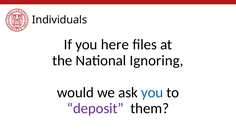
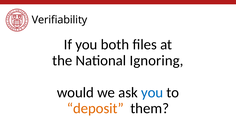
Individuals: Individuals -> Verifiability
here: here -> both
deposit colour: purple -> orange
